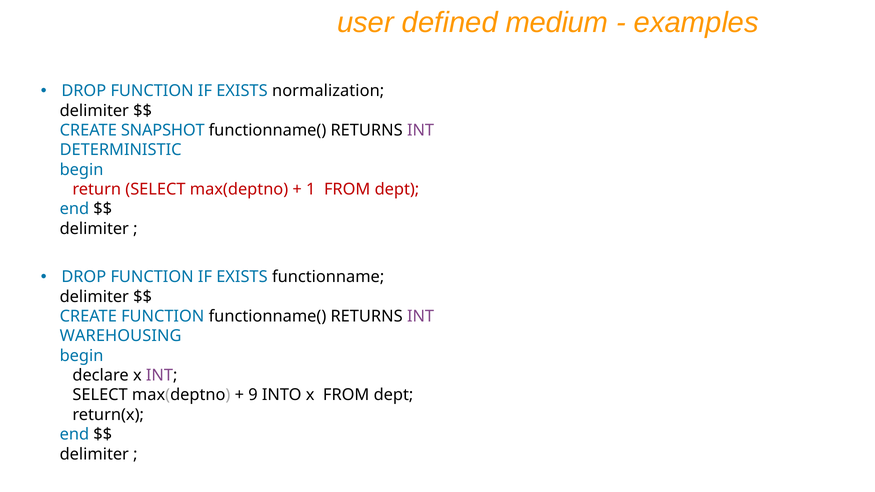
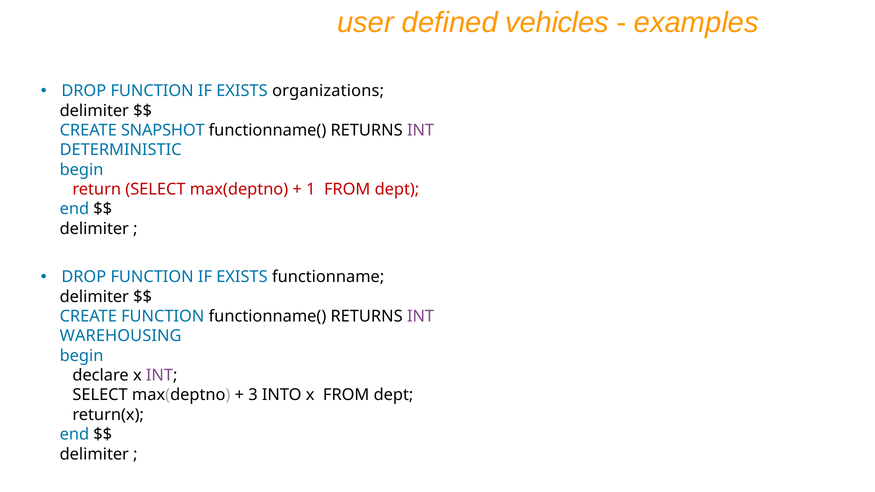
medium: medium -> vehicles
normalization: normalization -> organizations
9: 9 -> 3
